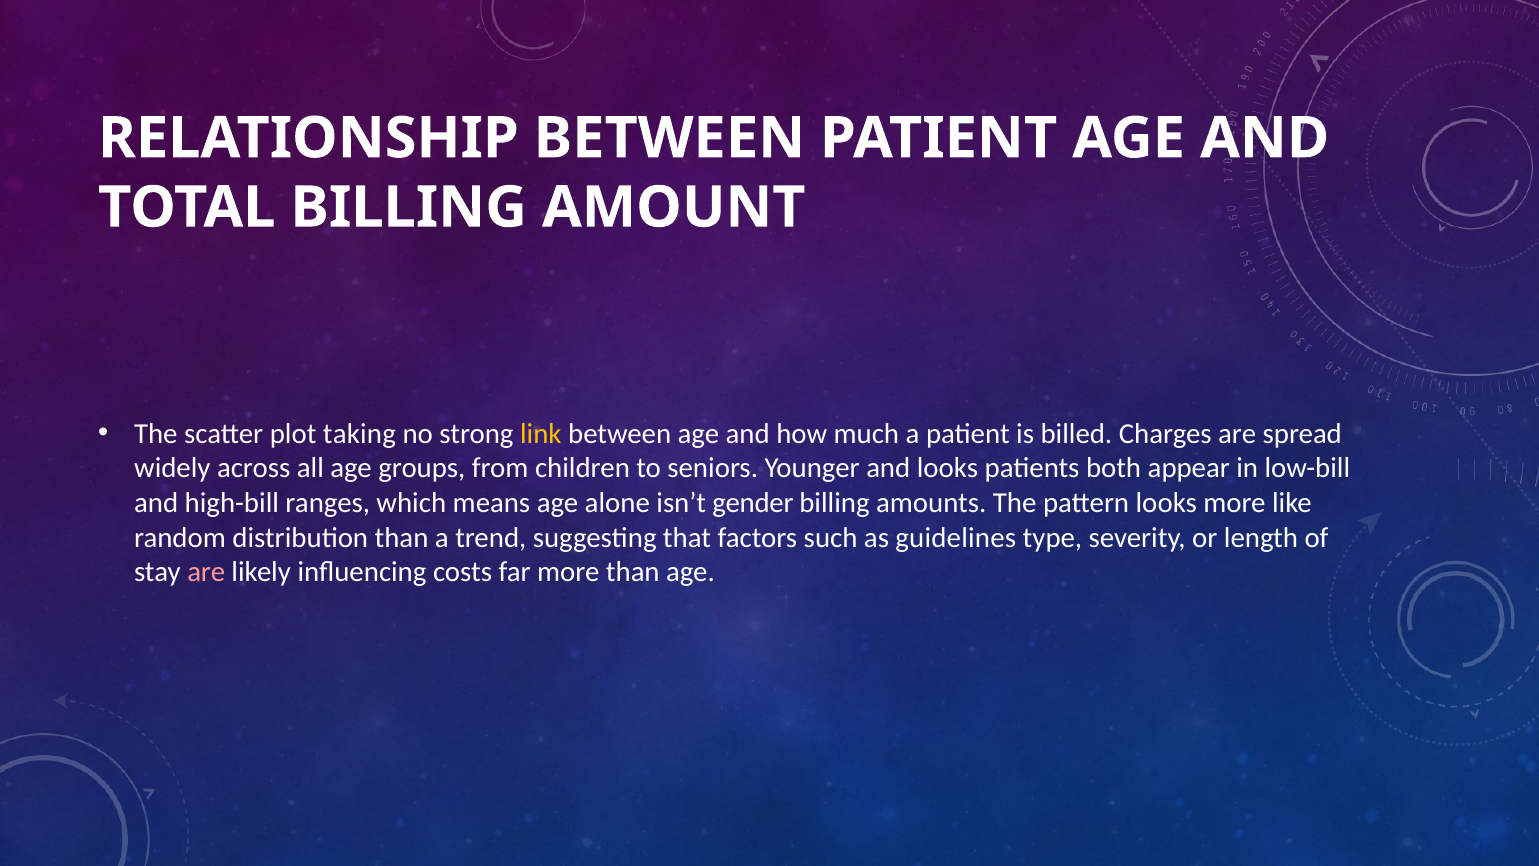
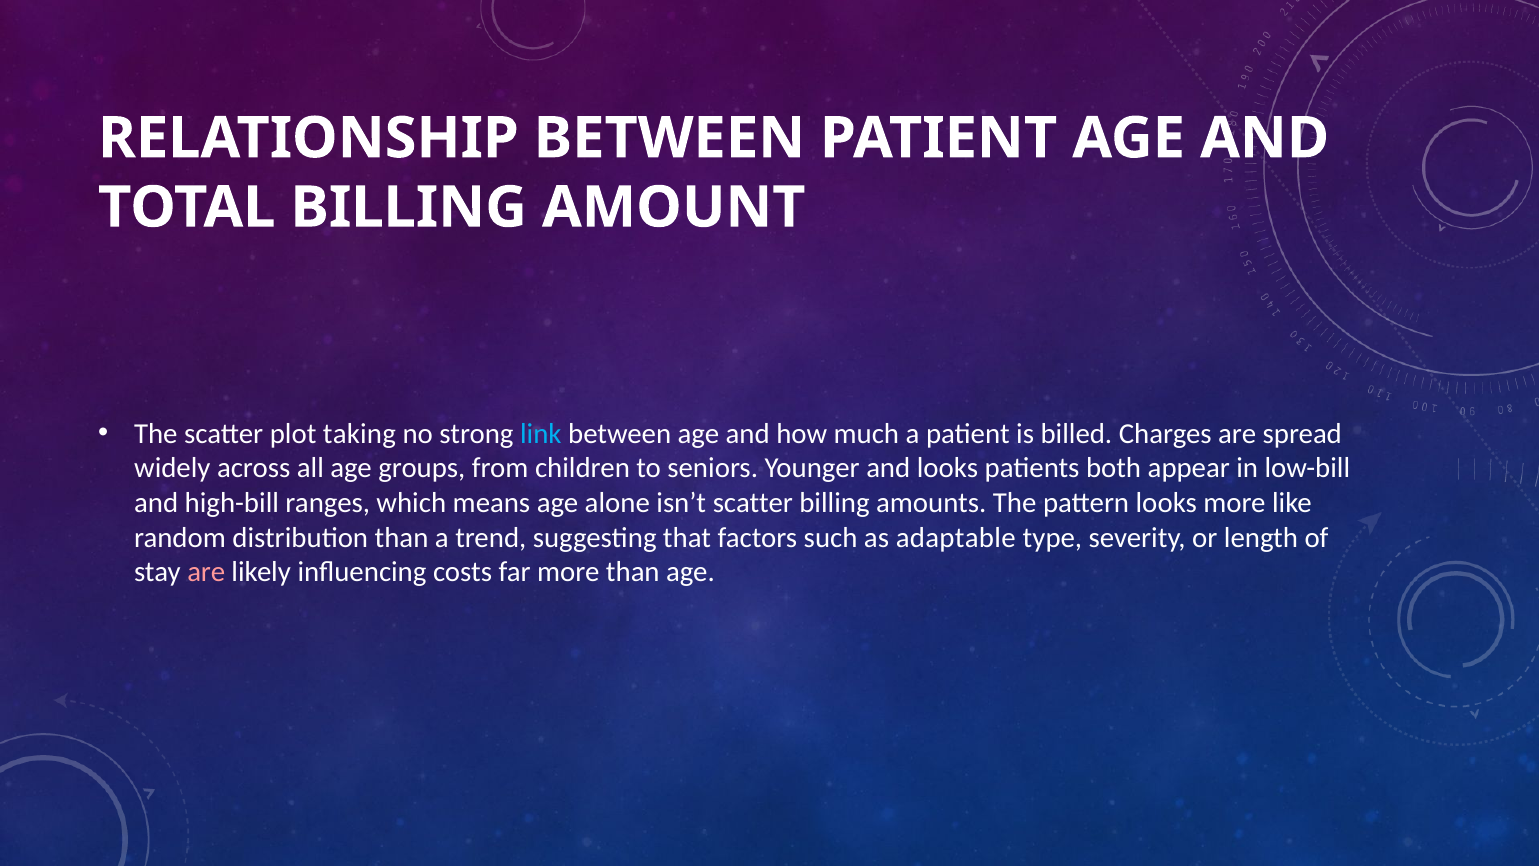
link colour: yellow -> light blue
isn’t gender: gender -> scatter
guidelines: guidelines -> adaptable
